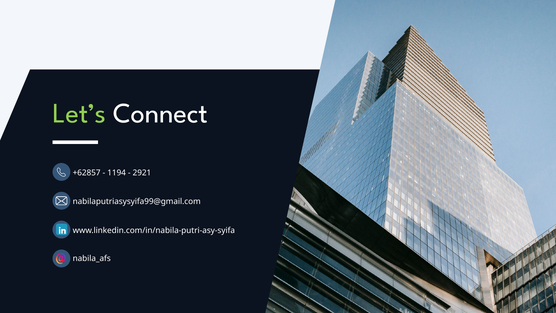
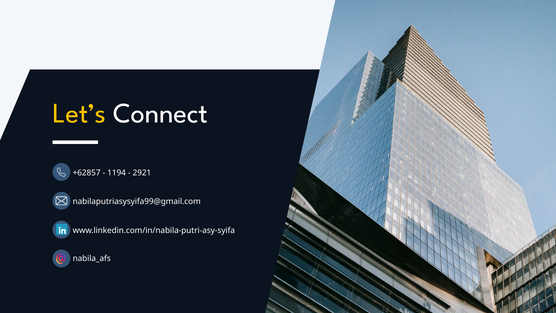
Let’s colour: light green -> yellow
